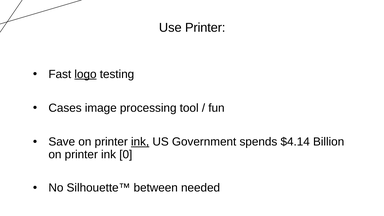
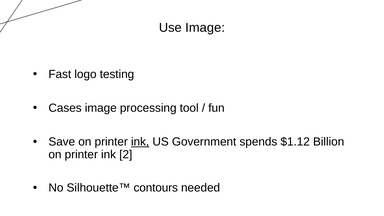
Use Printer: Printer -> Image
logo underline: present -> none
$4.14: $4.14 -> $1.12
0: 0 -> 2
between: between -> contours
